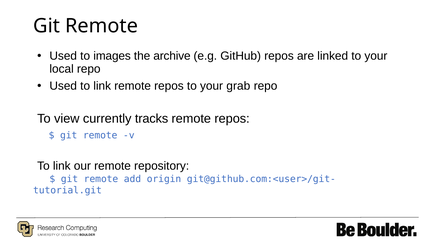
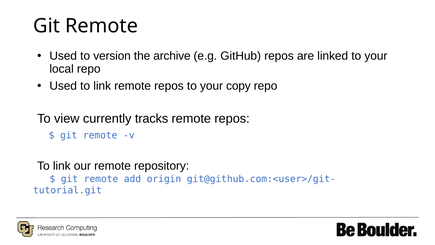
images: images -> version
grab: grab -> copy
